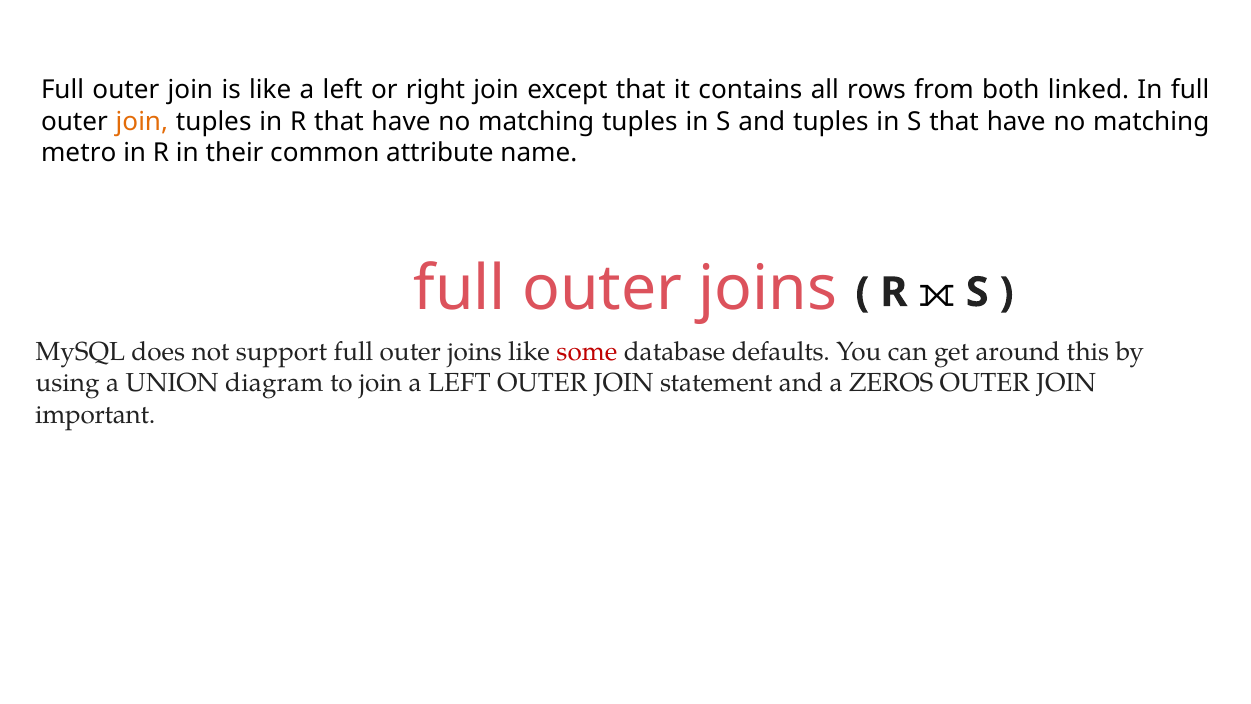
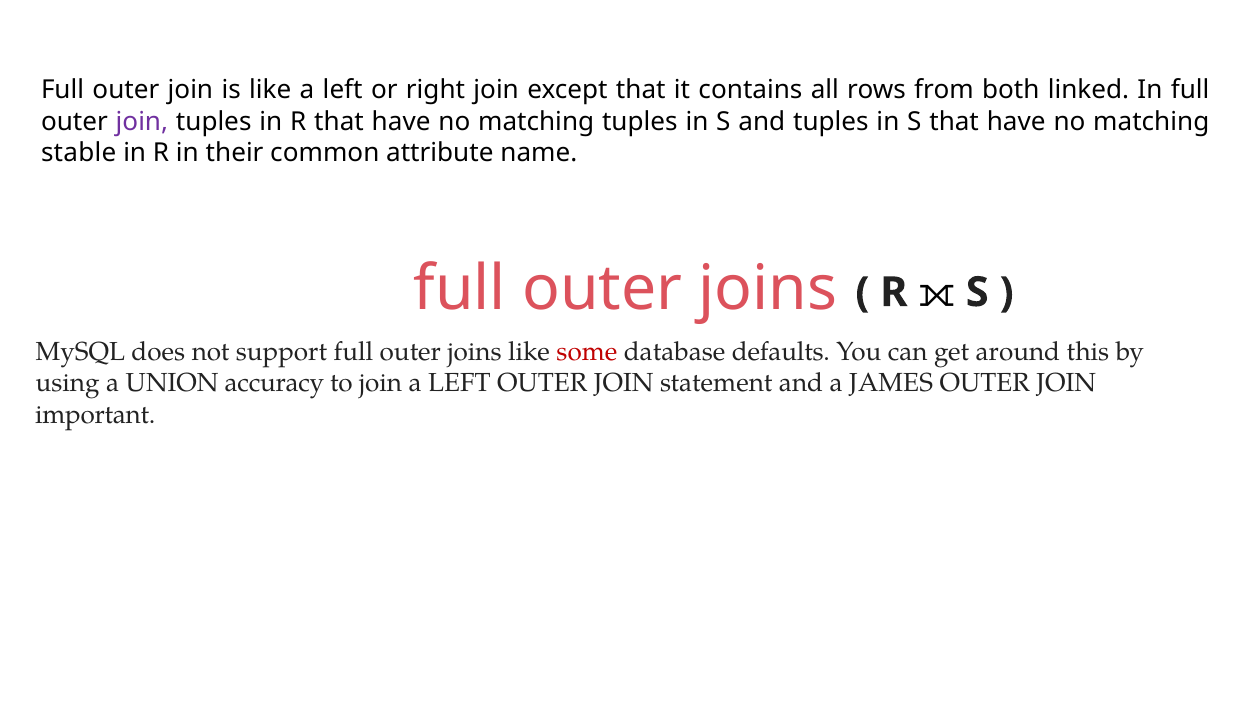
join at (142, 122) colour: orange -> purple
metro: metro -> stable
diagram: diagram -> accuracy
ZEROS: ZEROS -> JAMES
